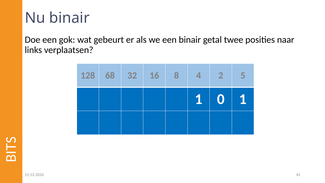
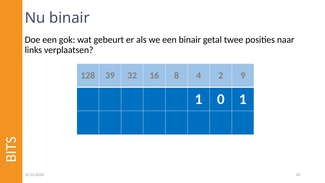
68: 68 -> 39
5: 5 -> 9
